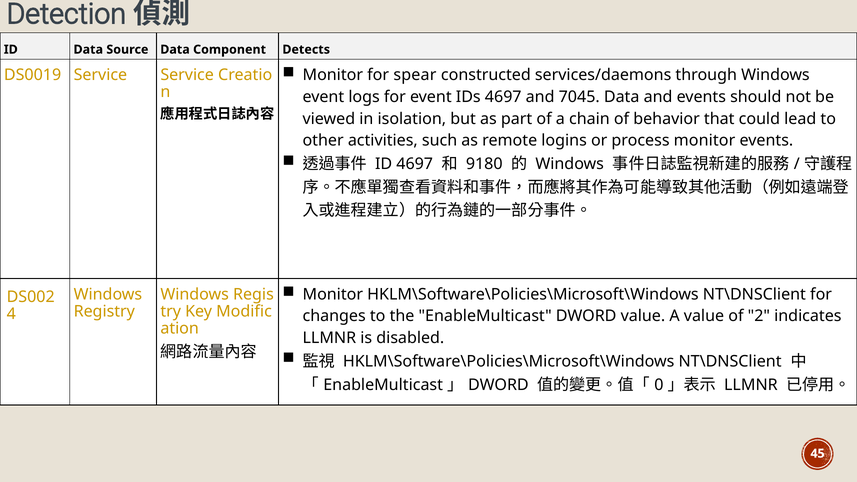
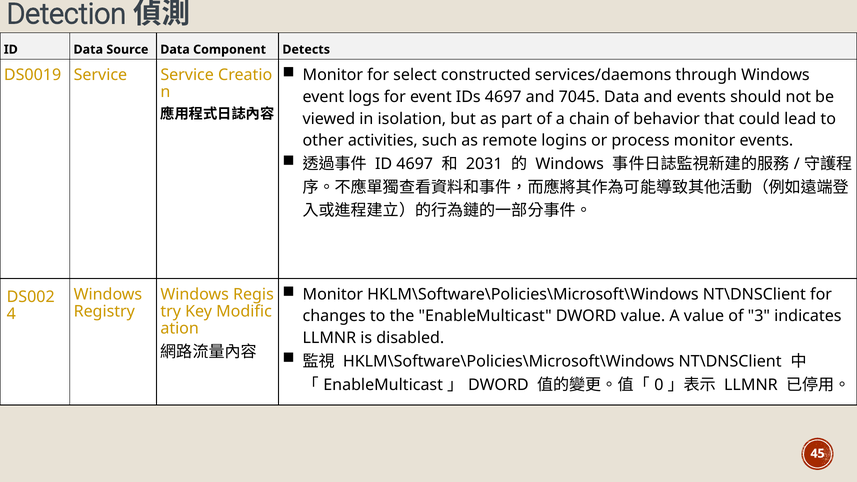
spear: spear -> select
9180: 9180 -> 2031
2: 2 -> 3
